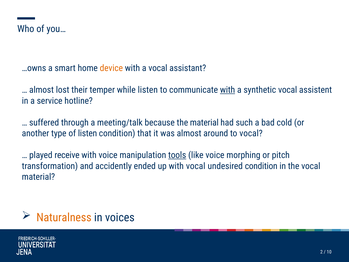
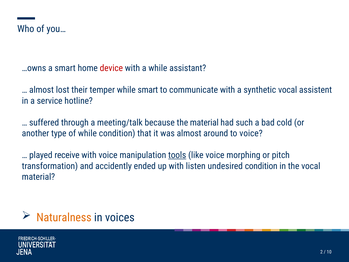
device colour: orange -> red
a vocal: vocal -> while
while listen: listen -> smart
with at (228, 90) underline: present -> none
of listen: listen -> while
to vocal: vocal -> voice
with vocal: vocal -> listen
